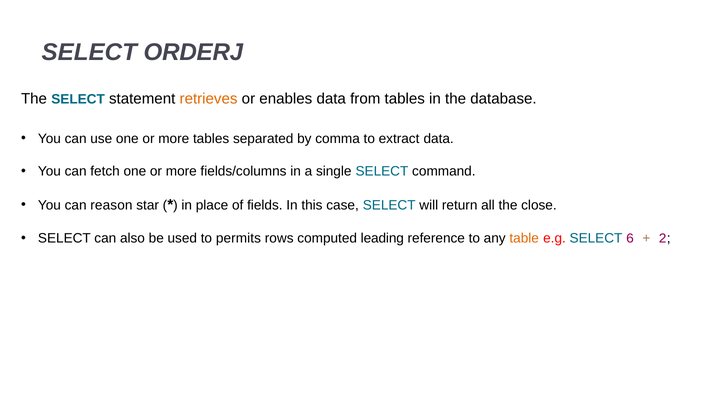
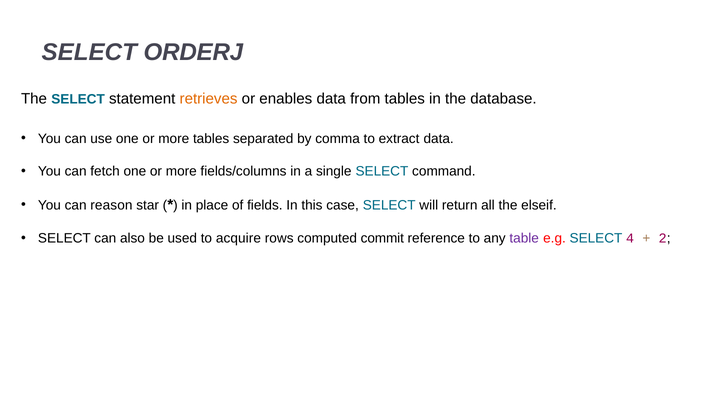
close: close -> elseif
permits: permits -> acquire
leading: leading -> commit
table colour: orange -> purple
6: 6 -> 4
